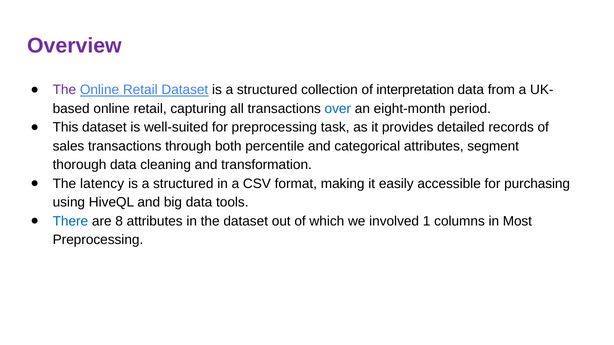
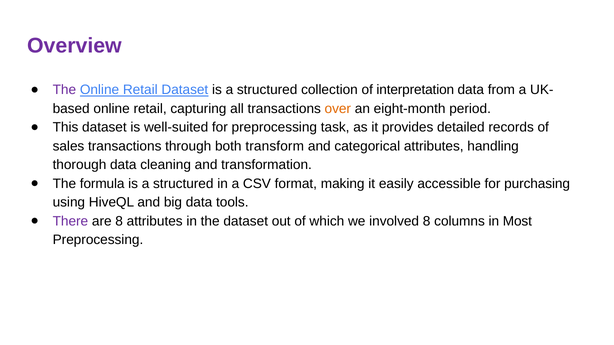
over colour: blue -> orange
percentile: percentile -> transform
segment: segment -> handling
latency: latency -> formula
There colour: blue -> purple
involved 1: 1 -> 8
